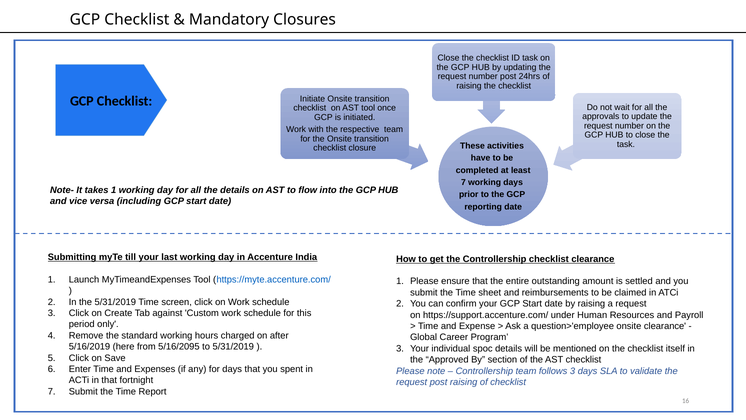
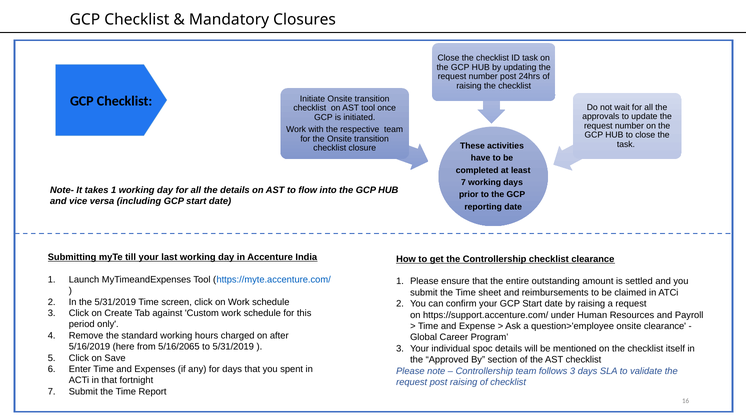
5/16/2095: 5/16/2095 -> 5/16/2065
